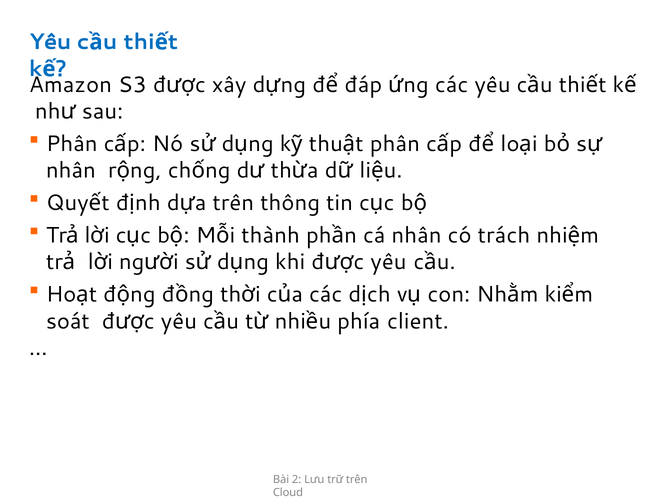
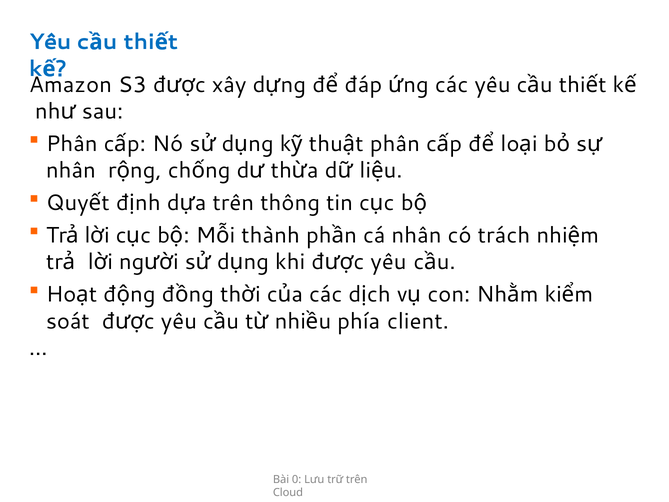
2: 2 -> 0
